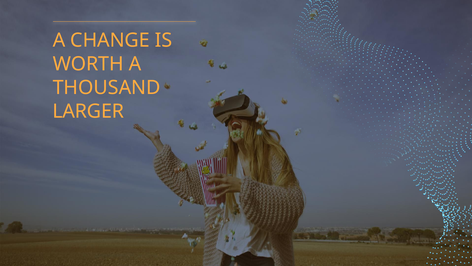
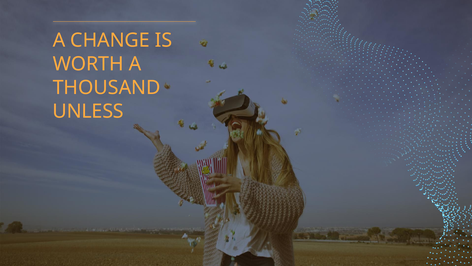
LARGER: LARGER -> UNLESS
